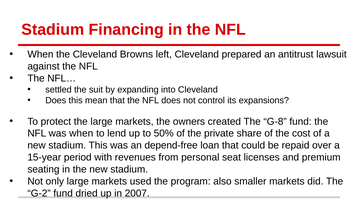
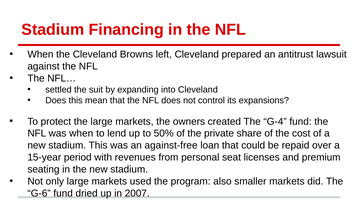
G-8: G-8 -> G-4
depend-free: depend-free -> against-free
G-2: G-2 -> G-6
